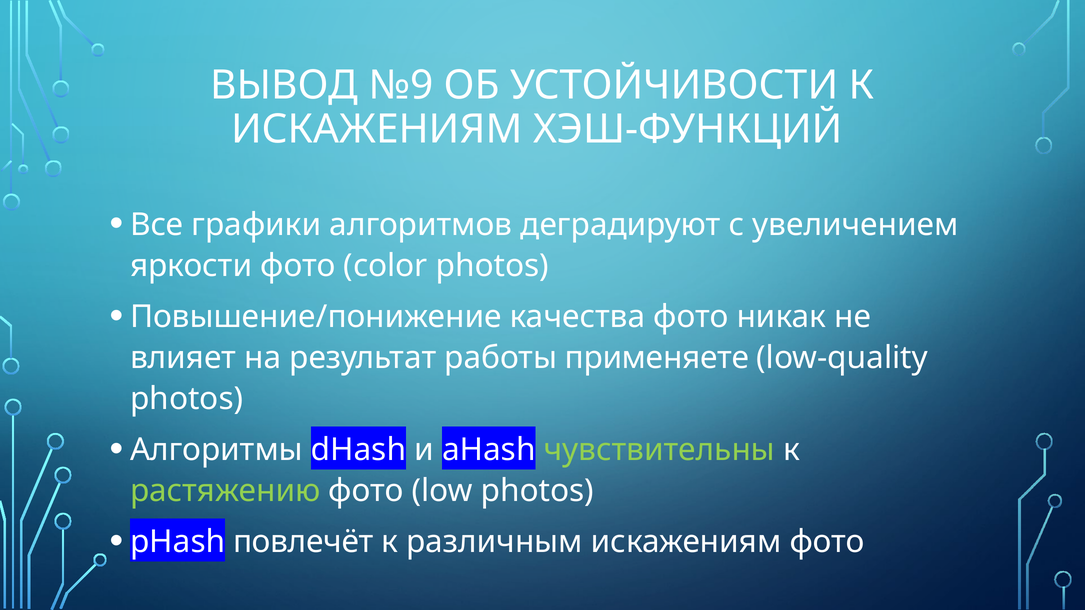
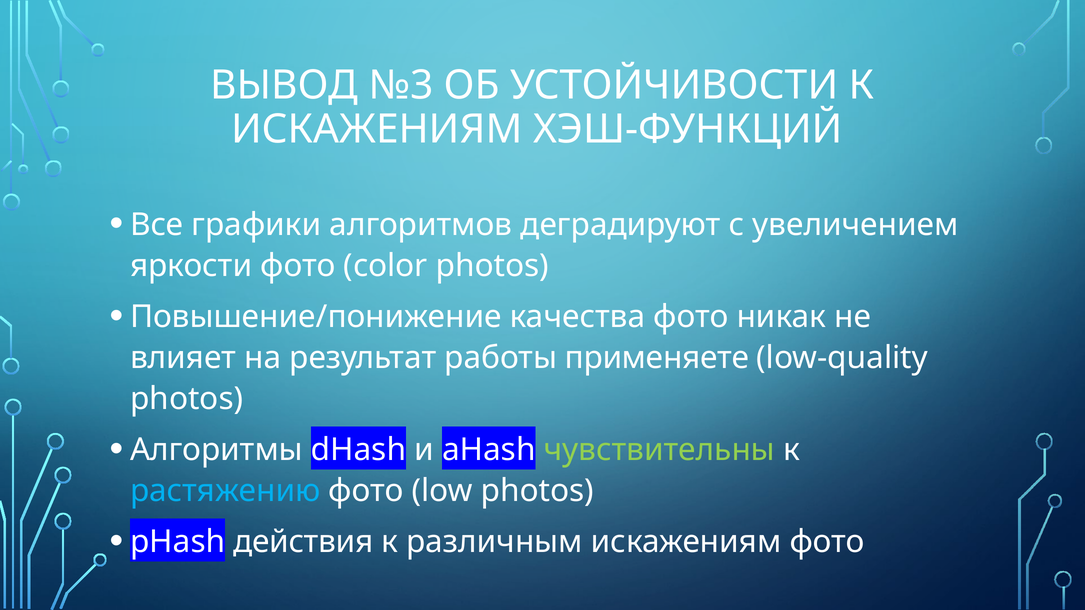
№9: №9 -> №3
растяжению colour: light green -> light blue
повлечёт: повлечёт -> действия
